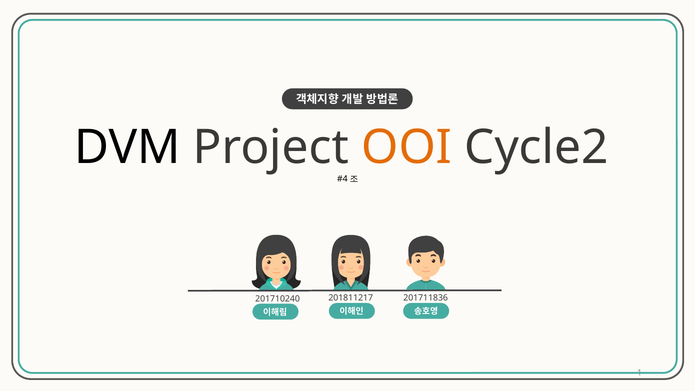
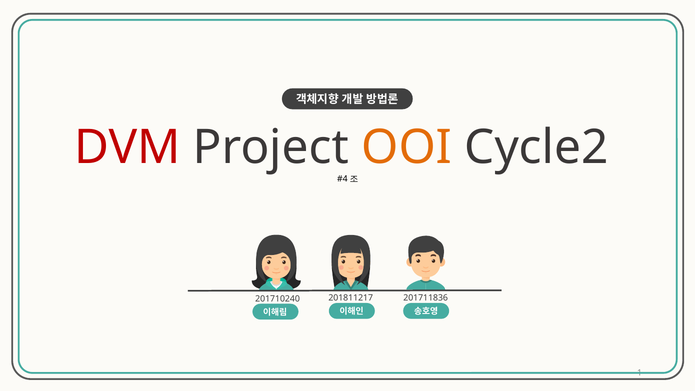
DVM colour: black -> red
